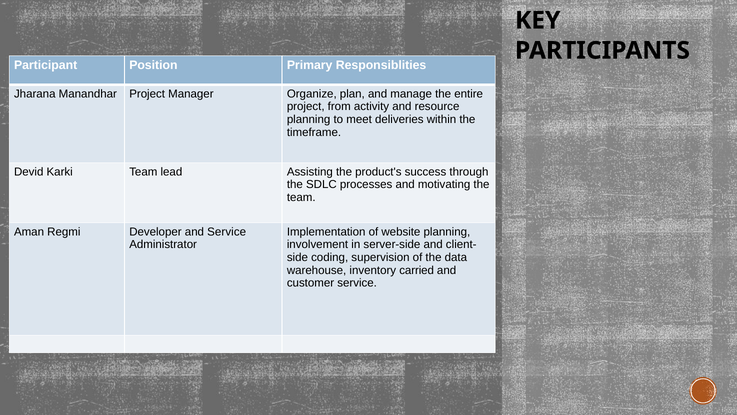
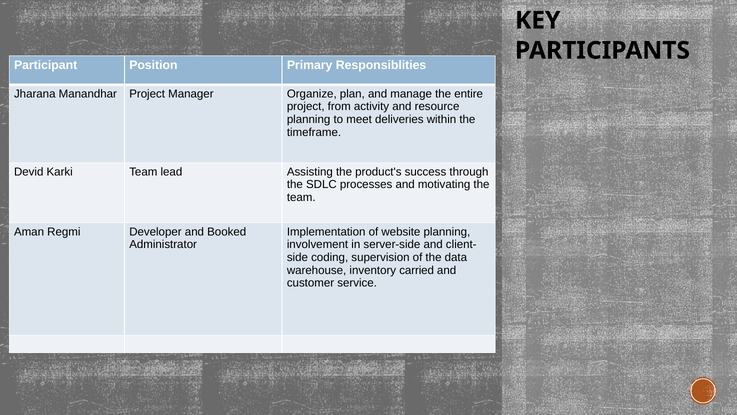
and Service: Service -> Booked
